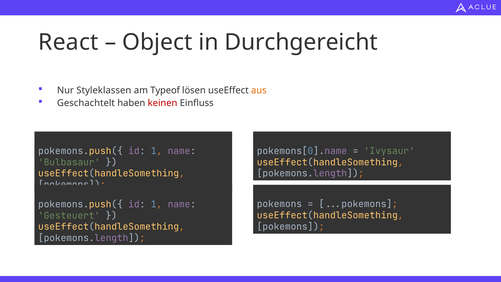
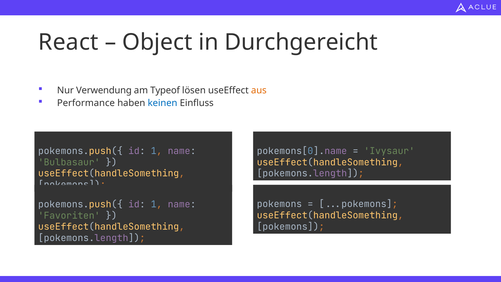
Styleklassen: Styleklassen -> Verwendung
Geschachtelt: Geschachtelt -> Performance
keinen colour: red -> blue
Gesteuert: Gesteuert -> Favoriten
